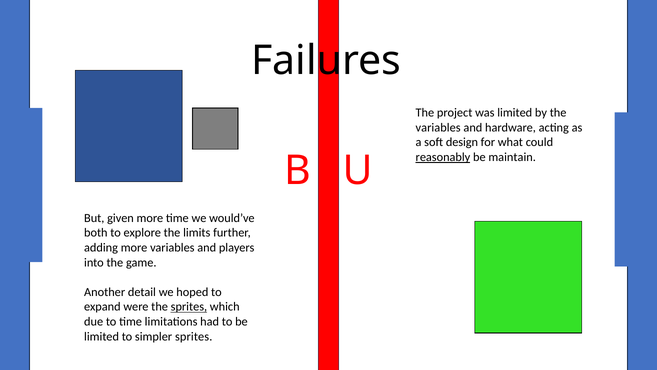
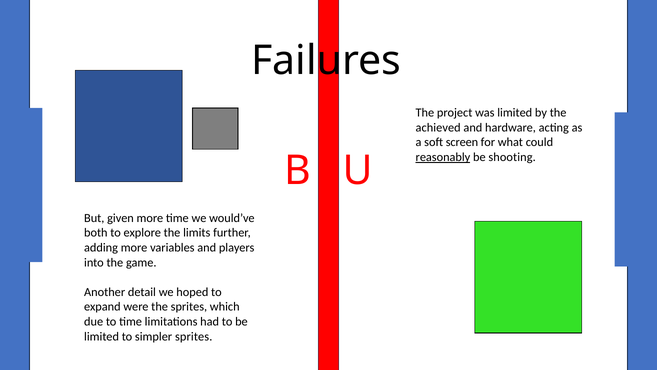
variables at (438, 127): variables -> achieved
design: design -> screen
maintain: maintain -> shooting
sprites at (189, 307) underline: present -> none
